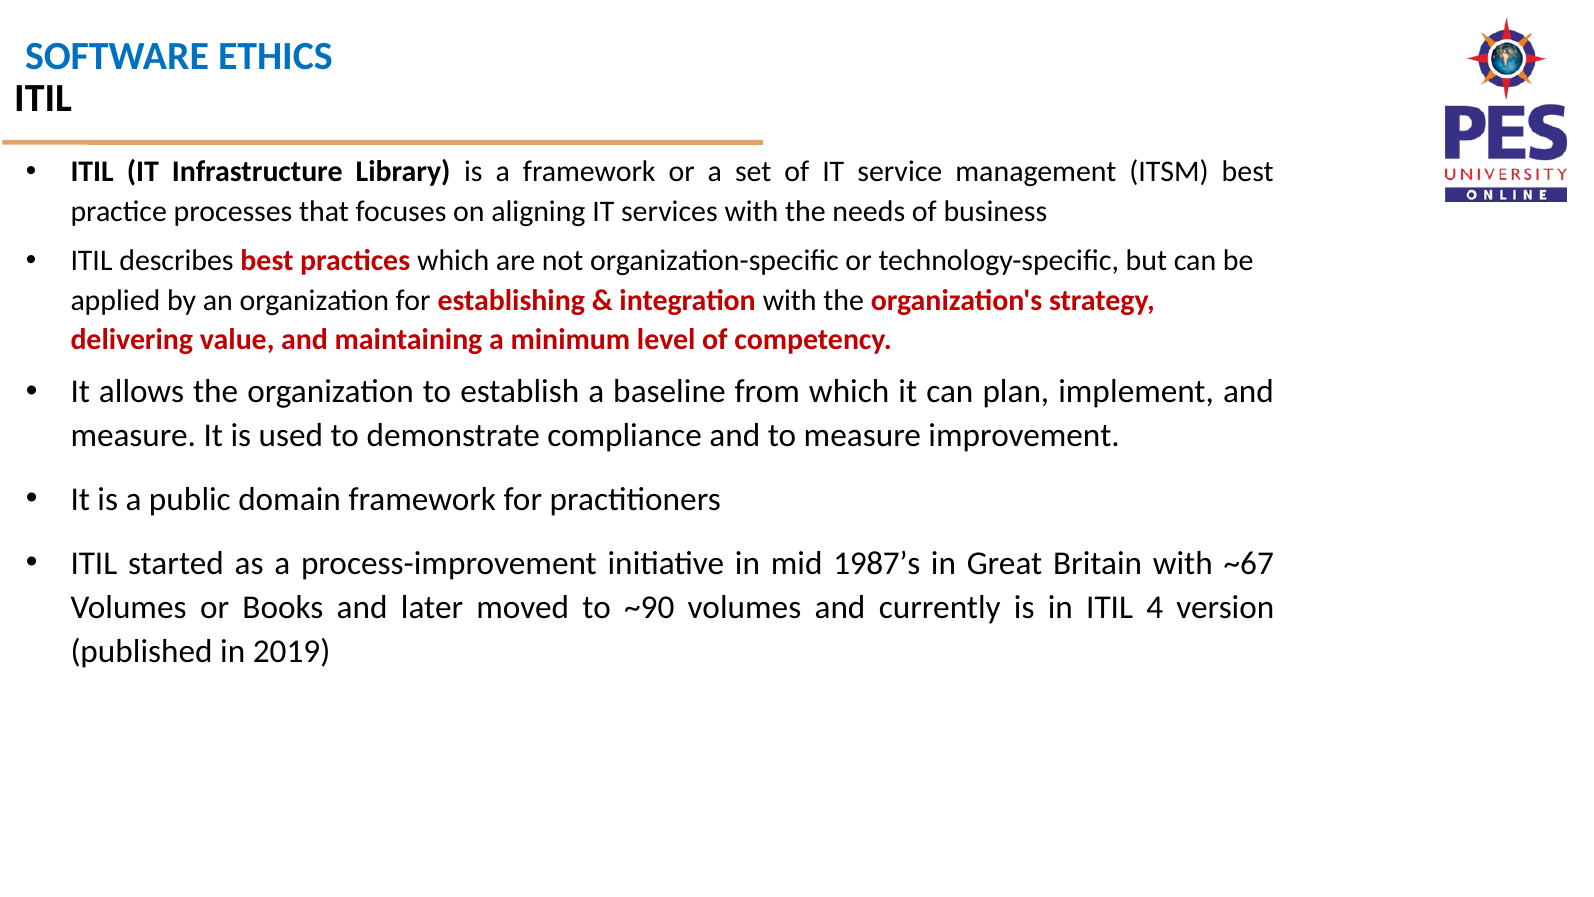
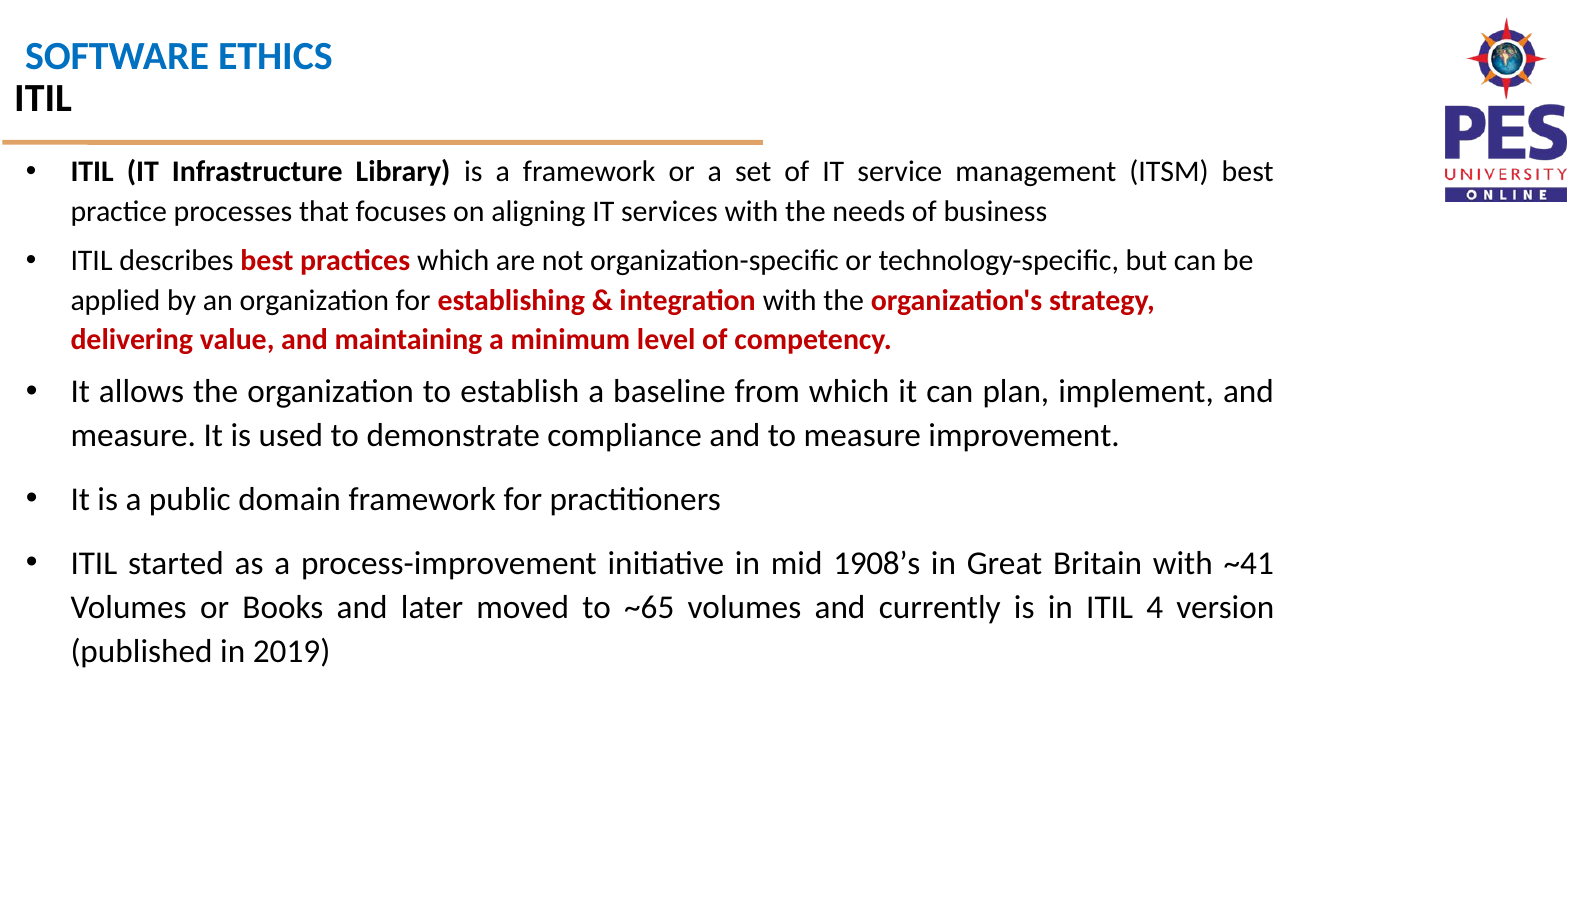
1987’s: 1987’s -> 1908’s
~67: ~67 -> ~41
~90: ~90 -> ~65
